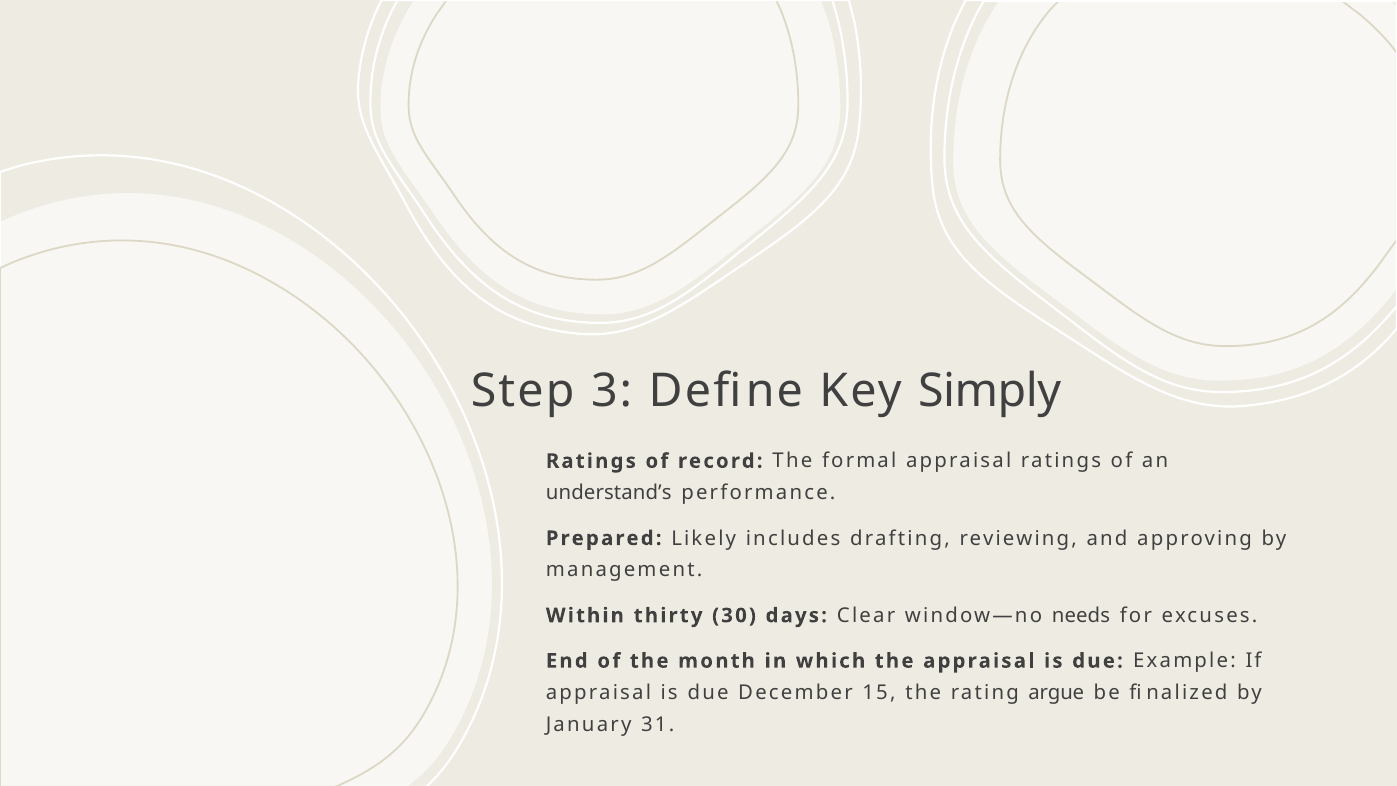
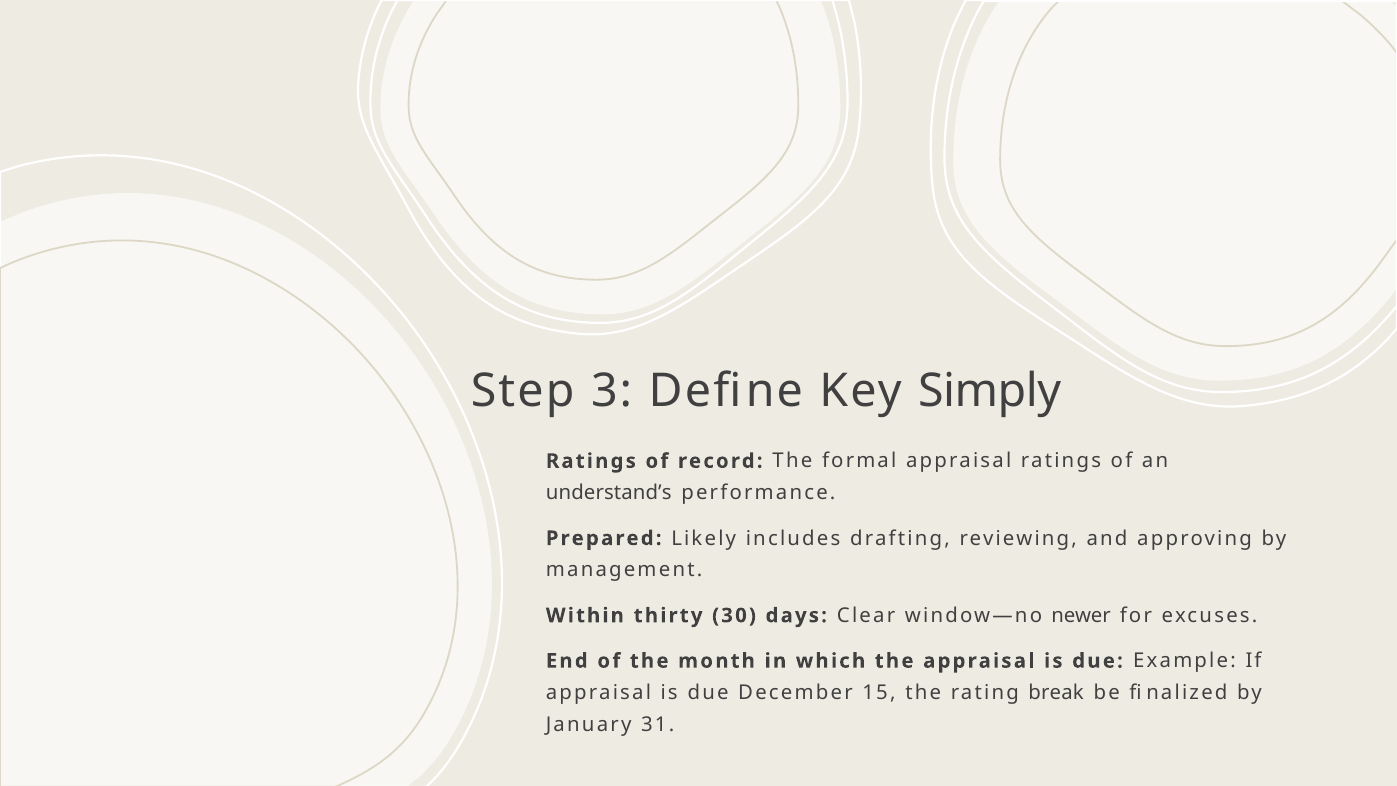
needs: needs -> newer
argue: argue -> break
